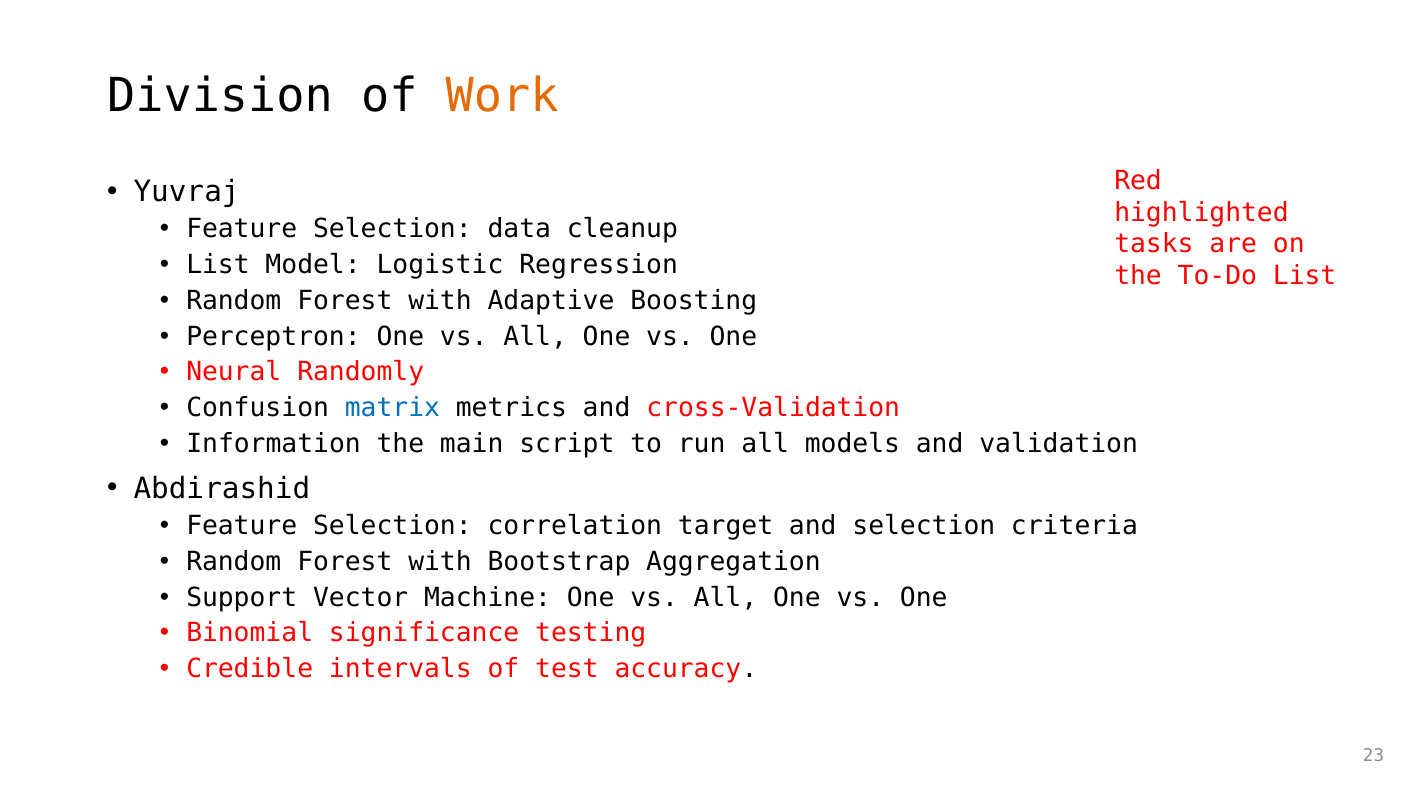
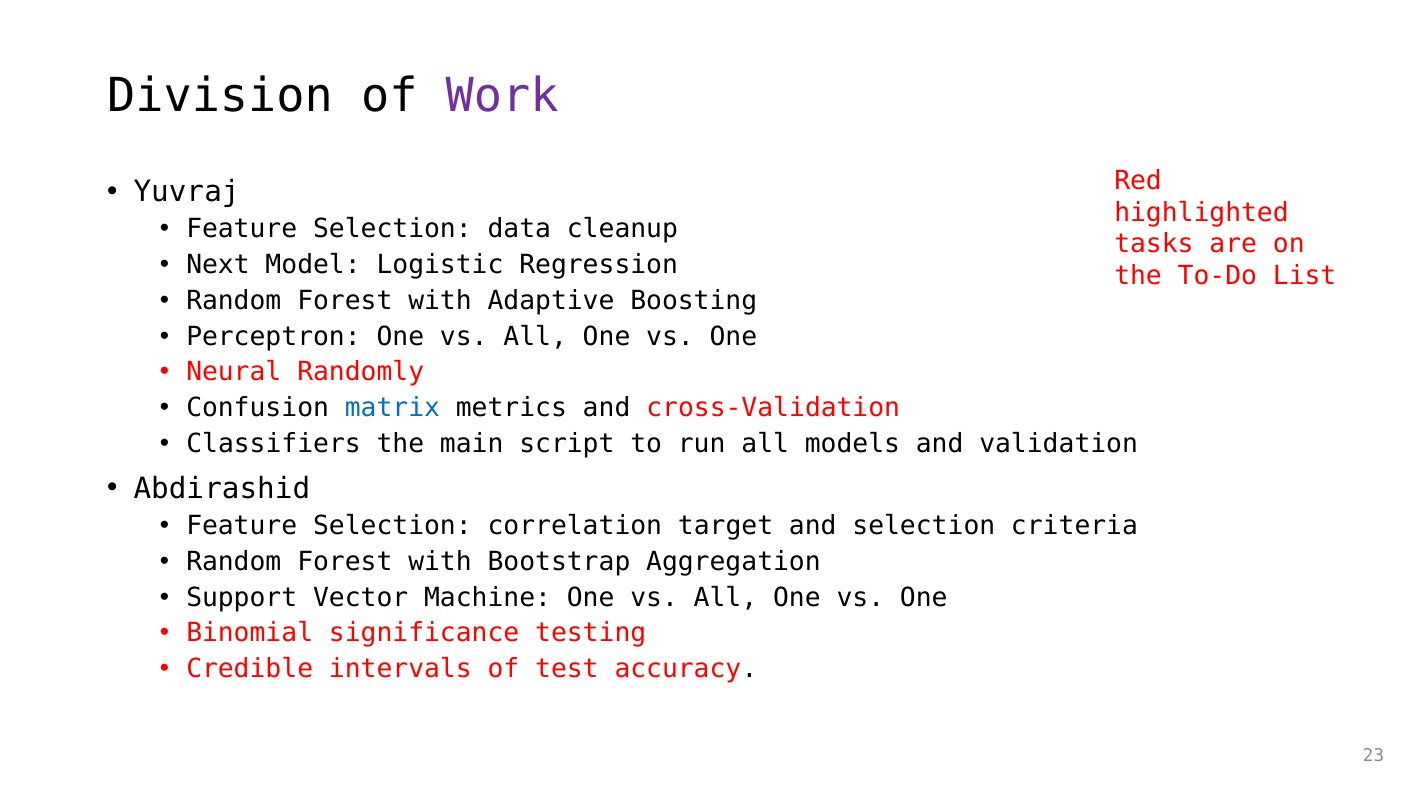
Work colour: orange -> purple
List at (218, 265): List -> Next
Information: Information -> Classifiers
